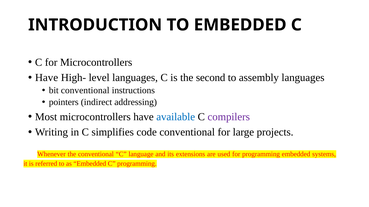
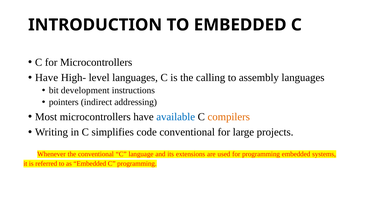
second: second -> calling
bit conventional: conventional -> development
compilers colour: purple -> orange
